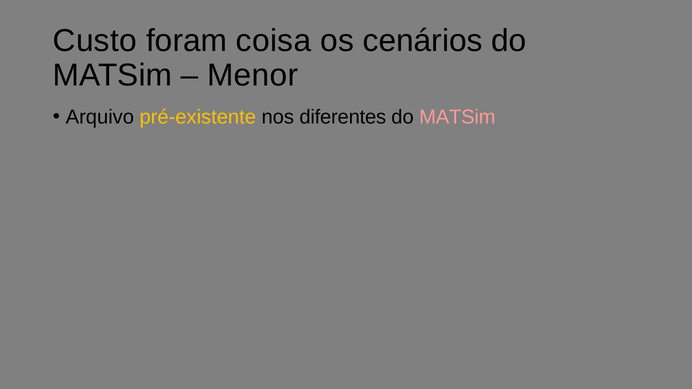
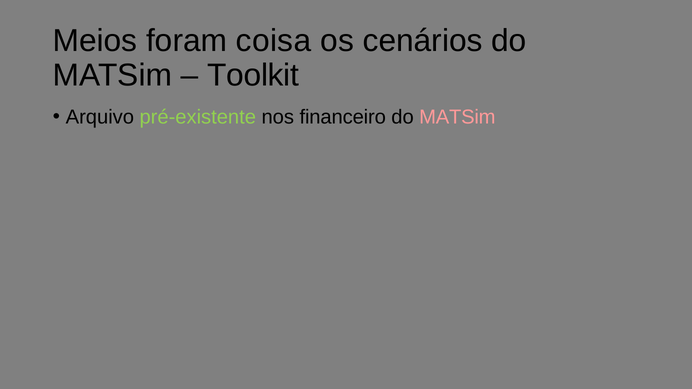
Custo: Custo -> Meios
Menor: Menor -> Toolkit
pré-existente colour: yellow -> light green
diferentes: diferentes -> financeiro
